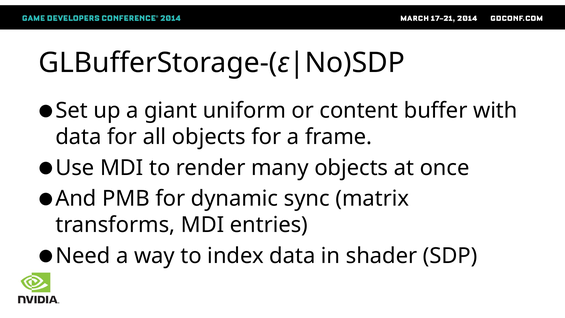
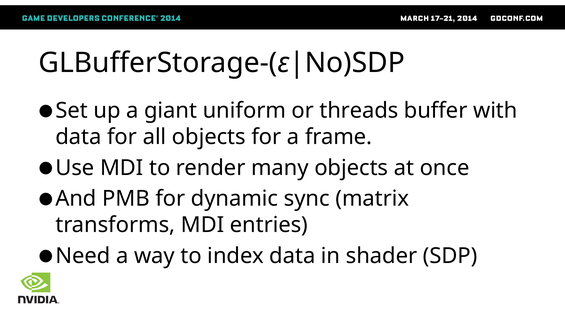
content: content -> threads
